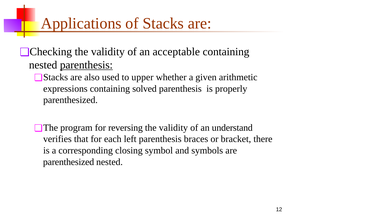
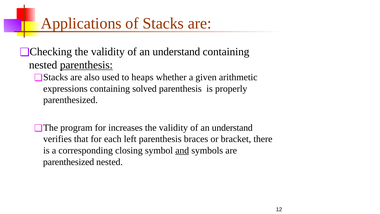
acceptable at (176, 52): acceptable -> understand
upper: upper -> heaps
reversing: reversing -> increases
and underline: none -> present
